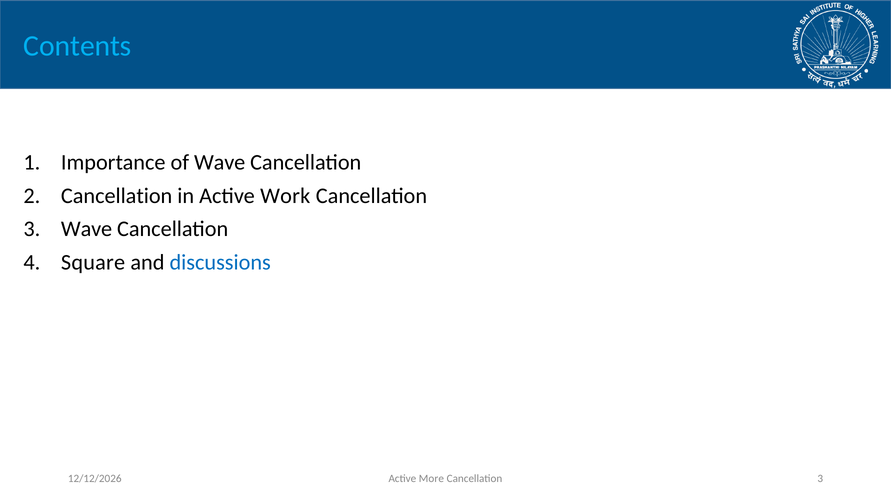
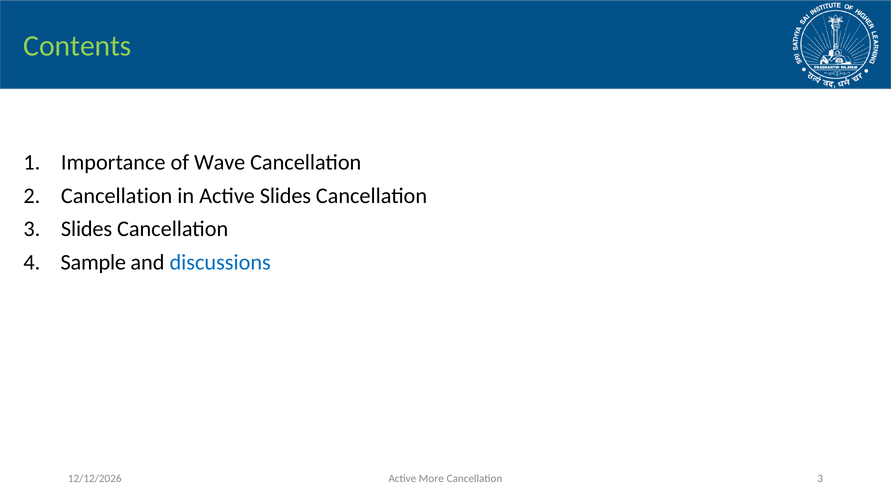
Contents colour: light blue -> light green
Active Work: Work -> Slides
3 Wave: Wave -> Slides
Square: Square -> Sample
